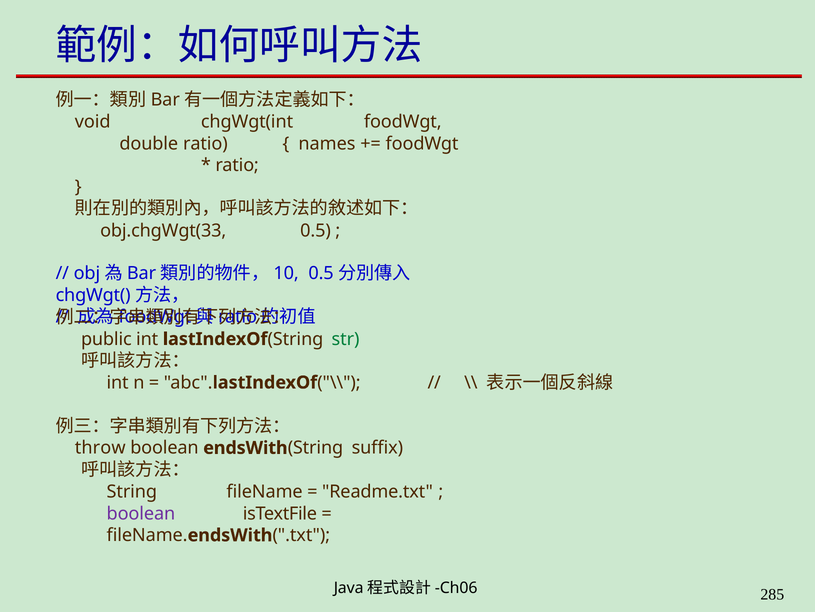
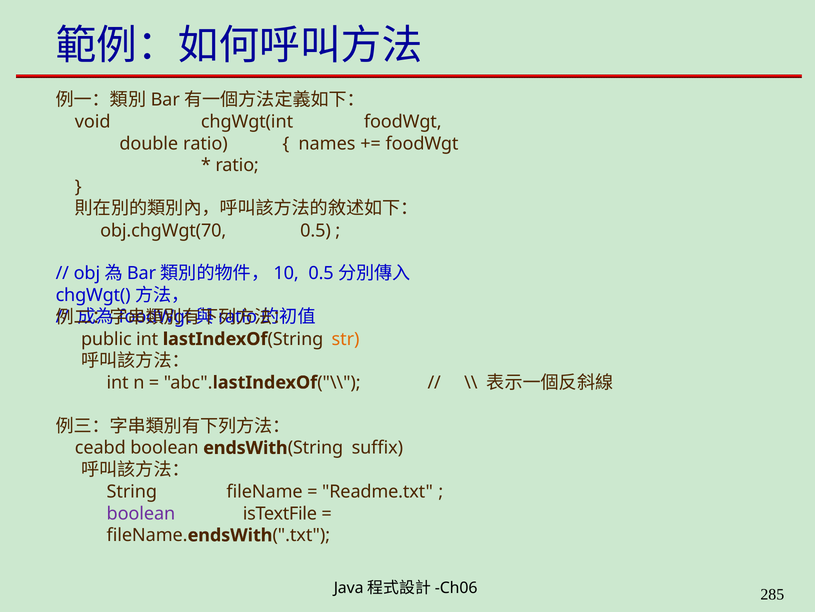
obj.chgWgt(33: obj.chgWgt(33 -> obj.chgWgt(70
str colour: green -> orange
throw: throw -> ceabd
